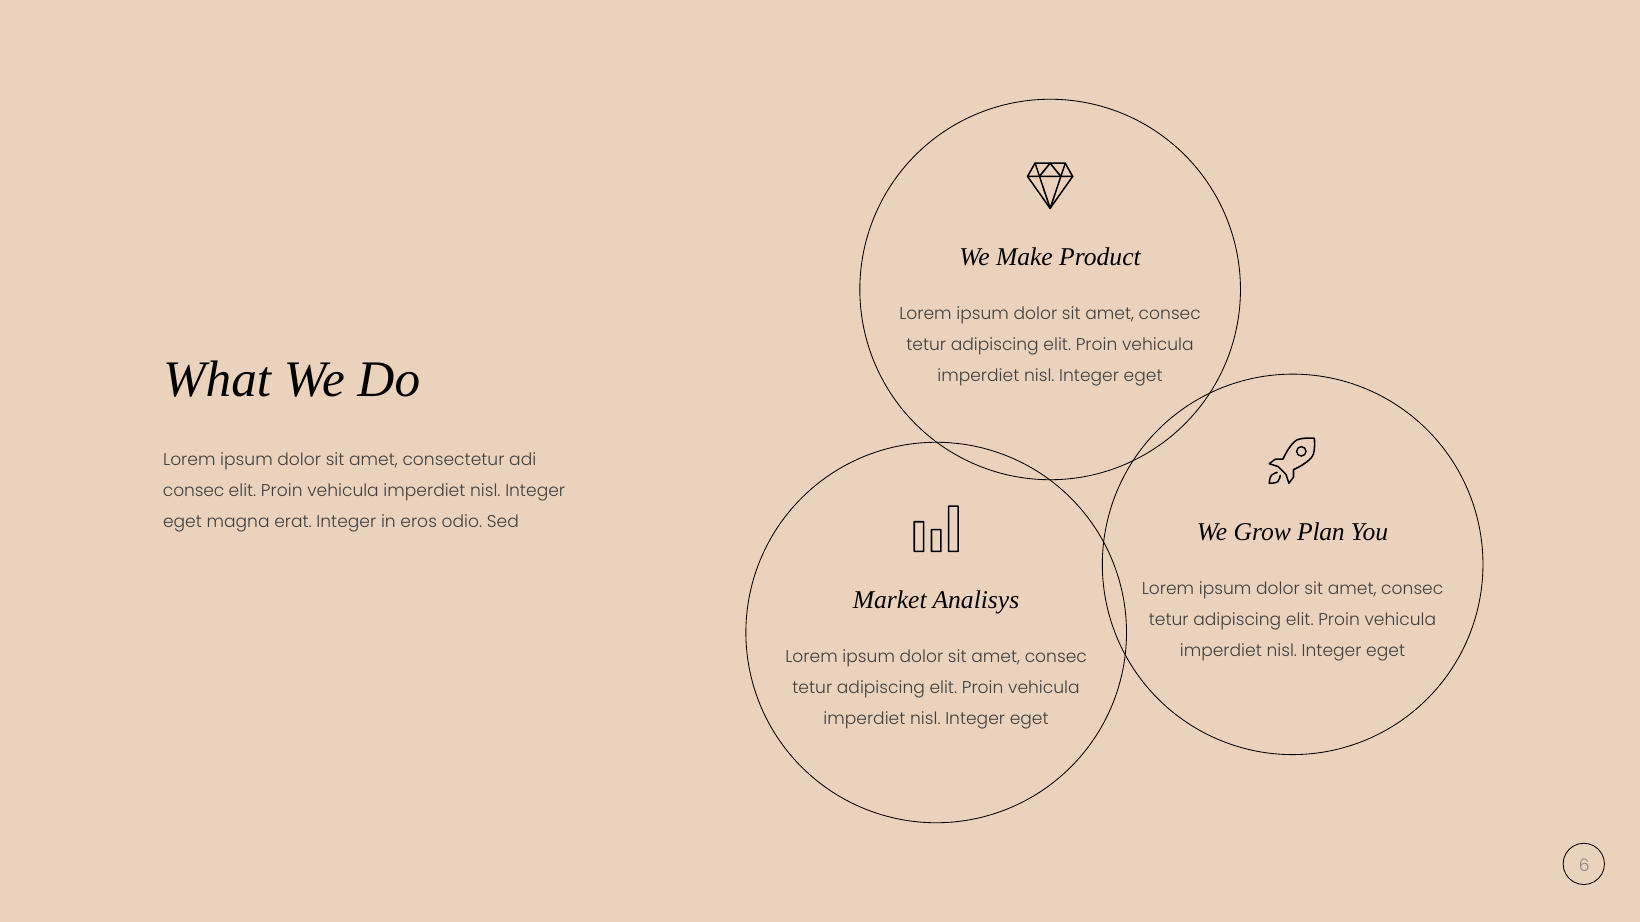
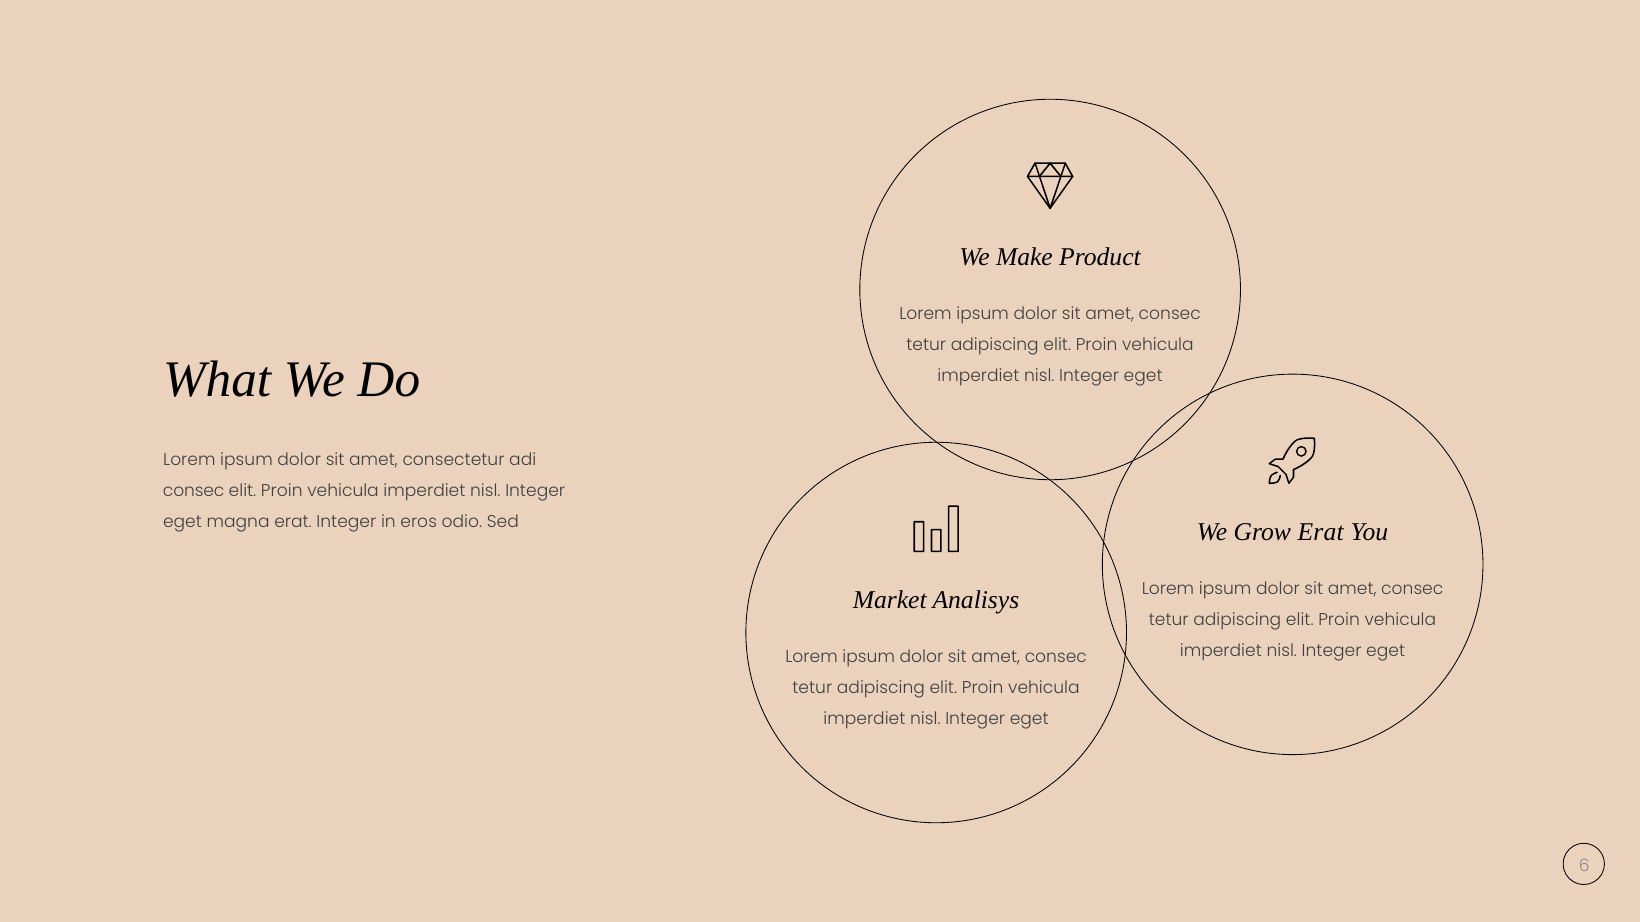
Grow Plan: Plan -> Erat
